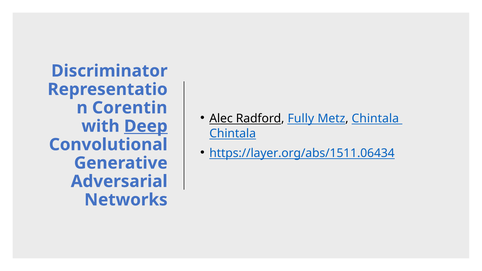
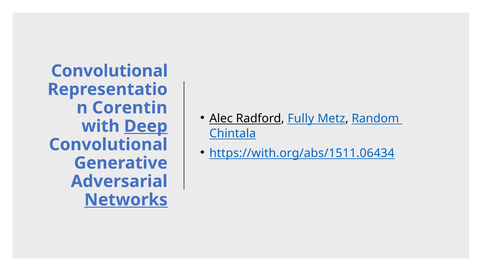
Discriminator at (109, 71): Discriminator -> Convolutional
Metz Chintala: Chintala -> Random
https://layer.org/abs/1511.06434: https://layer.org/abs/1511.06434 -> https://with.org/abs/1511.06434
Networks underline: none -> present
